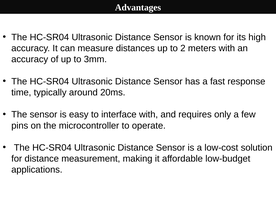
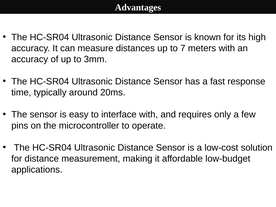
2: 2 -> 7
